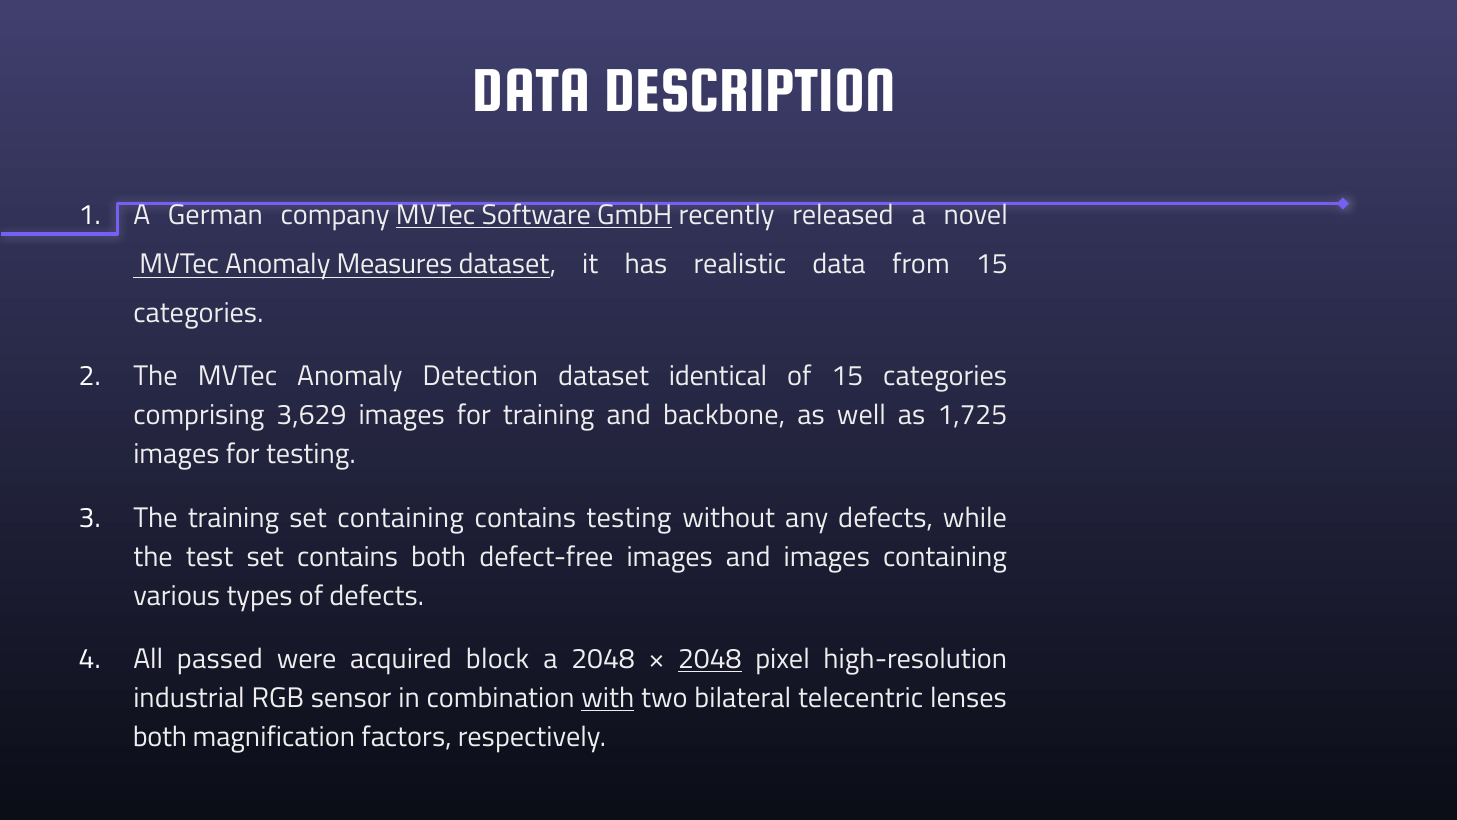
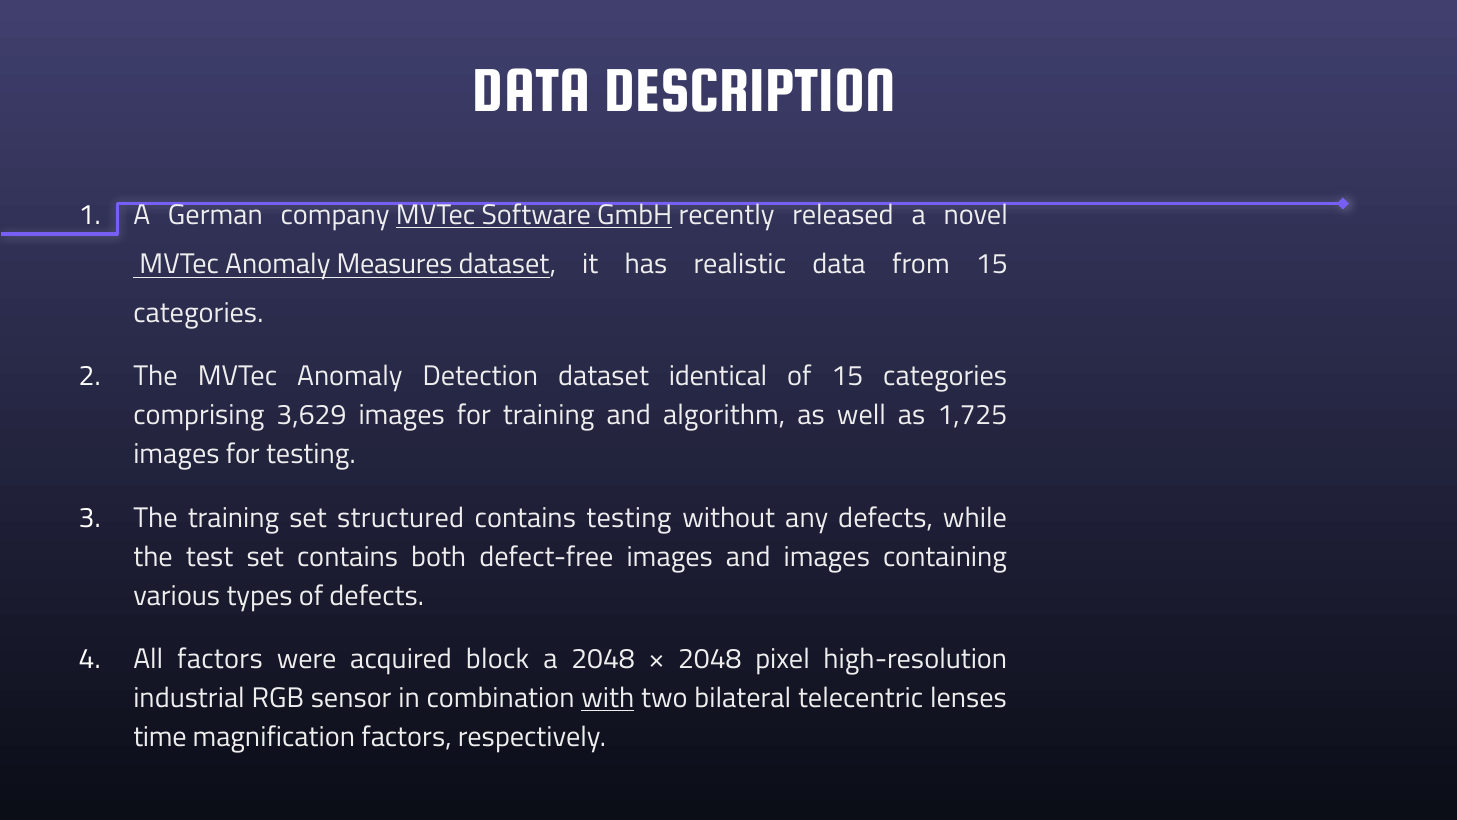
backbone: backbone -> algorithm
set containing: containing -> structured
All passed: passed -> factors
2048 at (710, 659) underline: present -> none
both at (160, 737): both -> time
